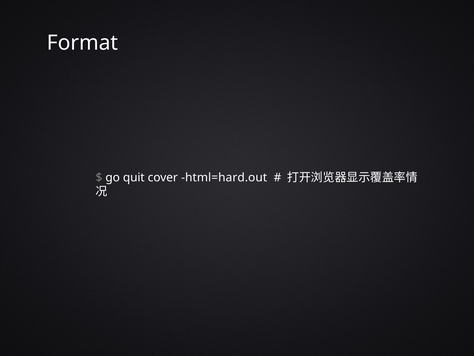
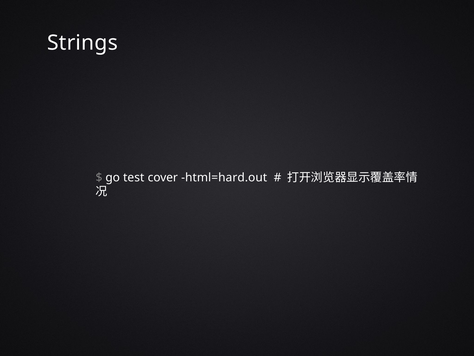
Format: Format -> Strings
quit: quit -> test
